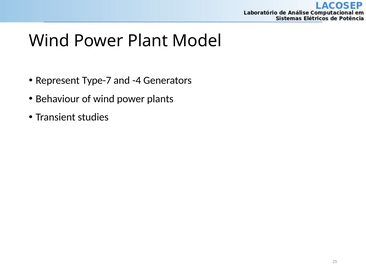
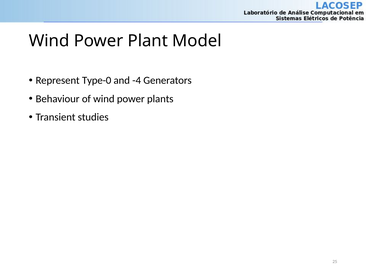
Type-7: Type-7 -> Type-0
